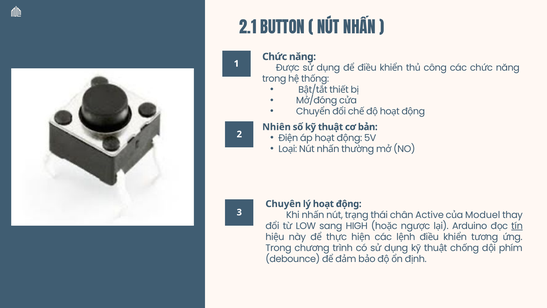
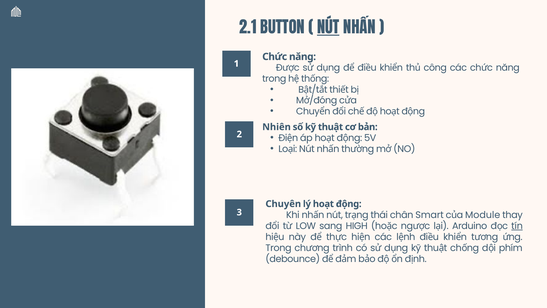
NÚT at (328, 28) underline: none -> present
Active: Active -> Smart
Moduel: Moduel -> Module
